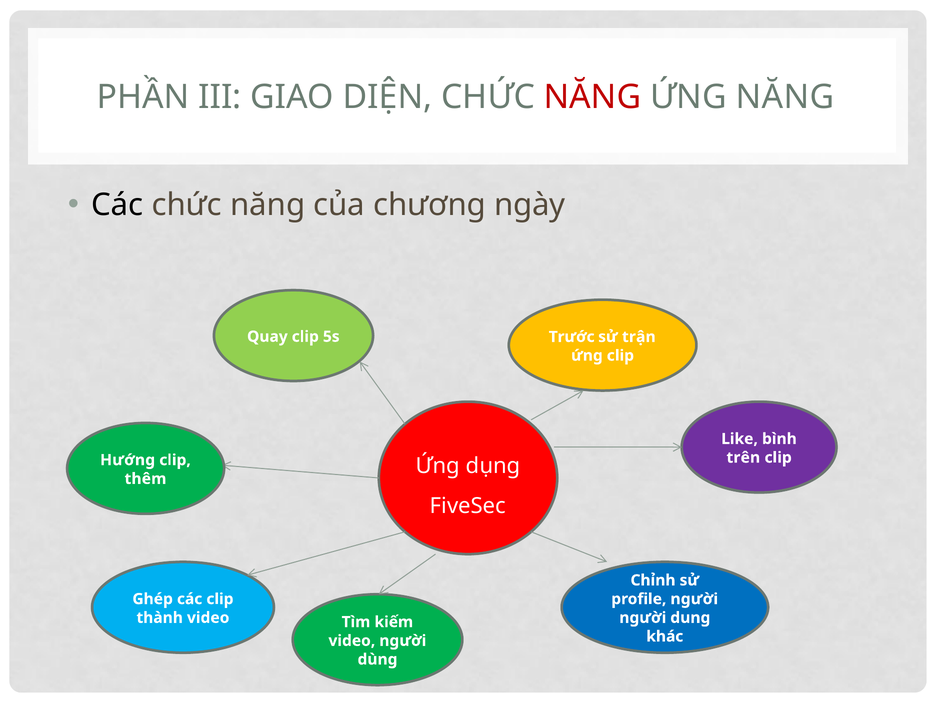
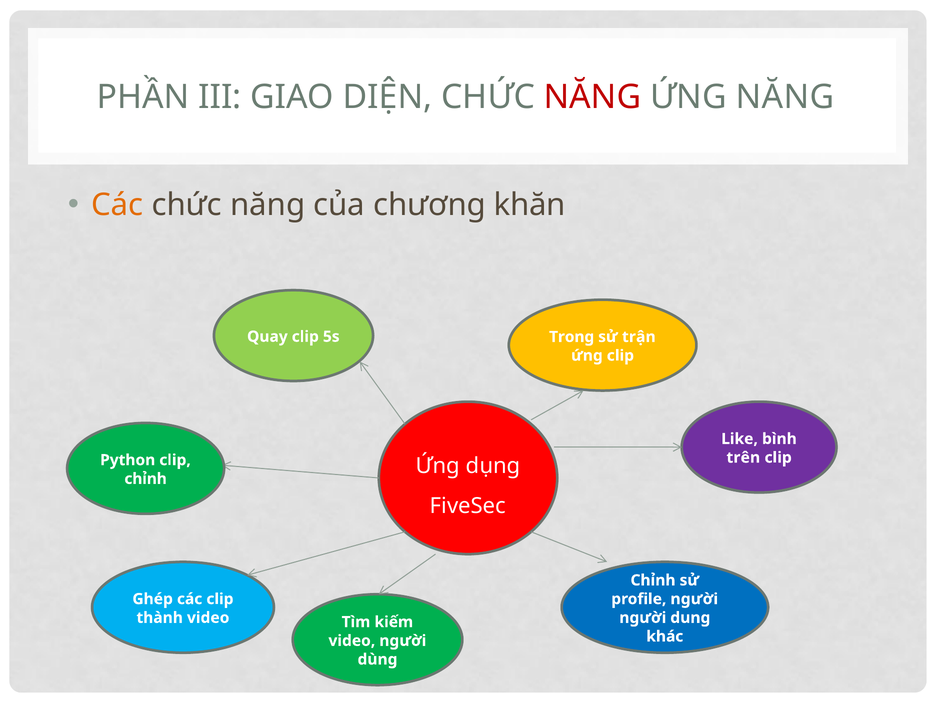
Các at (117, 205) colour: black -> orange
ngày: ngày -> khăn
Trước: Trước -> Trong
Hướng: Hướng -> Python
thêm at (145, 479): thêm -> chỉnh
